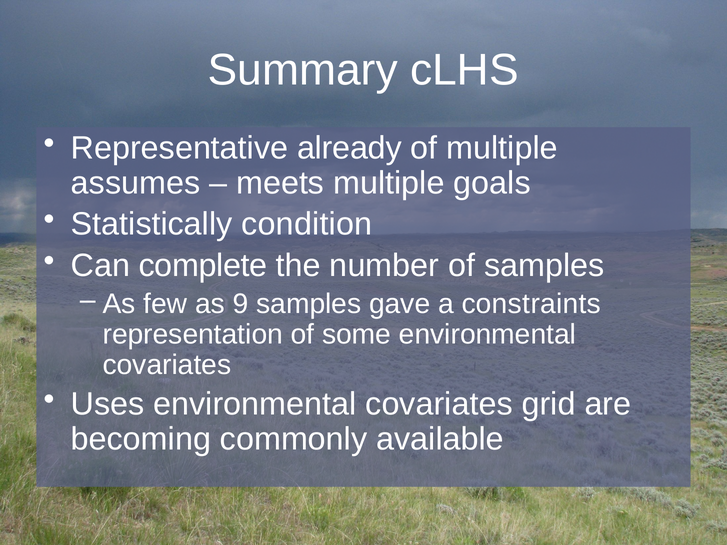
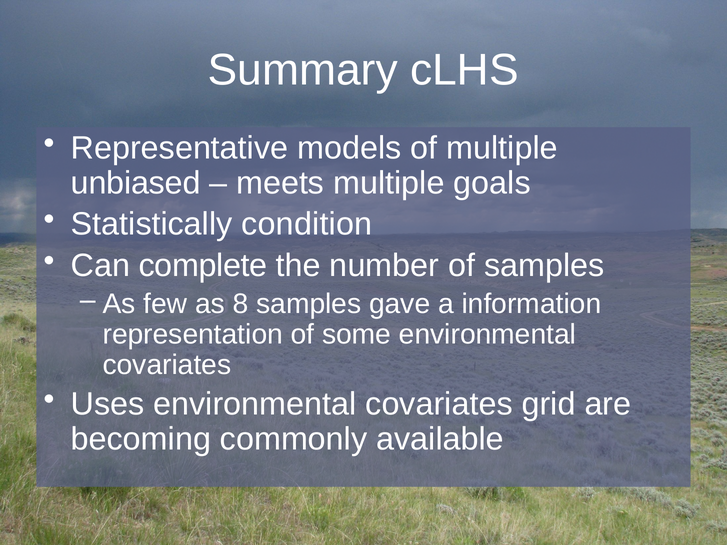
already: already -> models
assumes: assumes -> unbiased
9: 9 -> 8
constraints: constraints -> information
